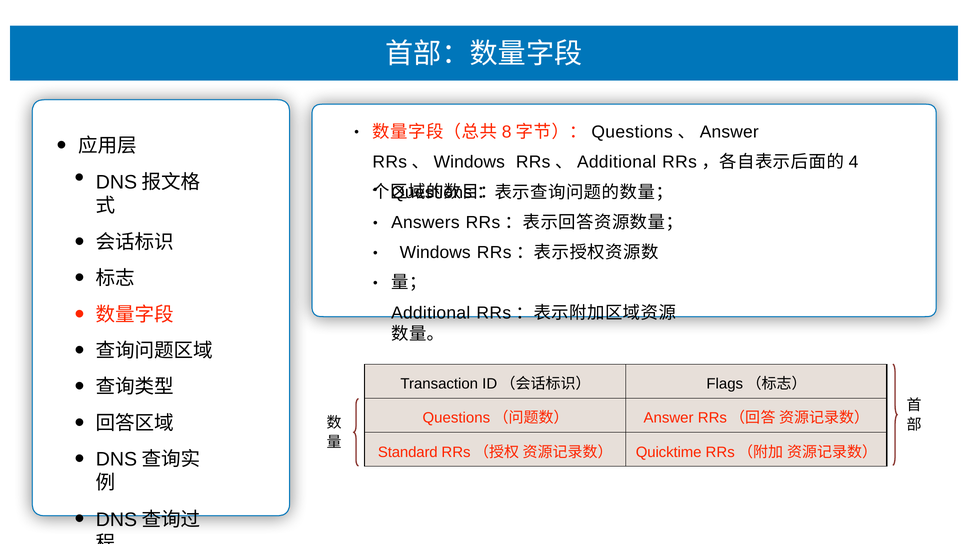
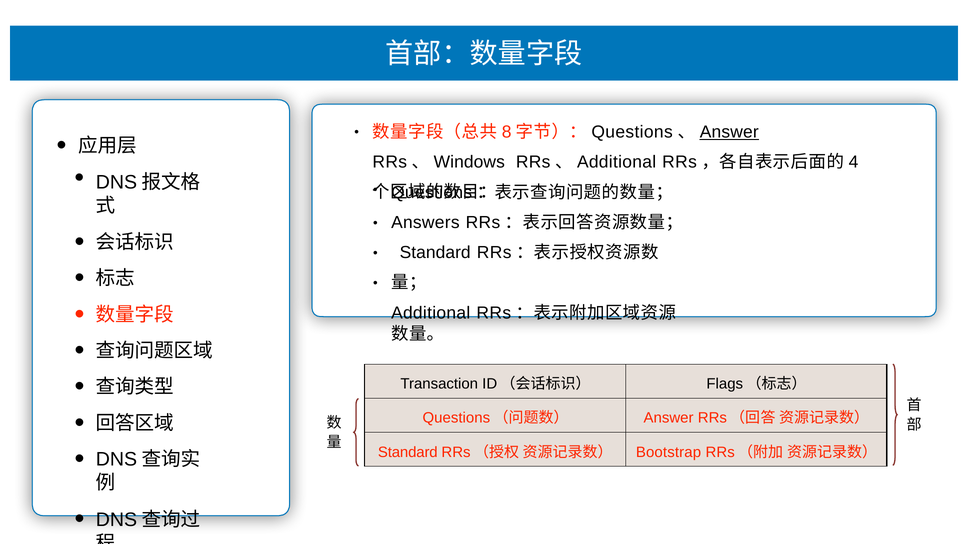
Answer at (729, 132) underline: none -> present
Windows at (435, 253): Windows -> Standard
Quicktime: Quicktime -> Bootstrap
